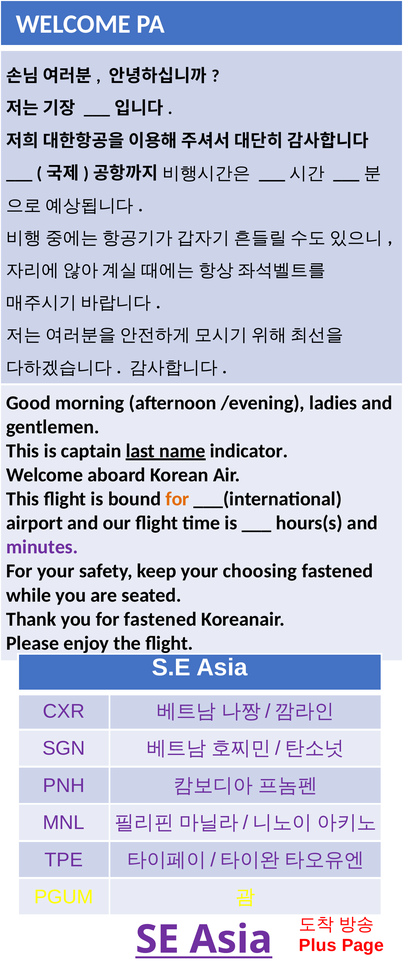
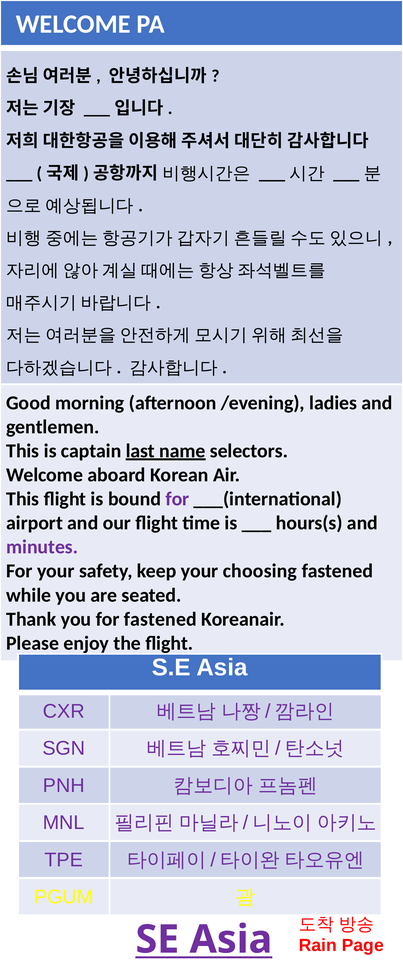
indicator: indicator -> selectors
for at (177, 499) colour: orange -> purple
Plus: Plus -> Rain
